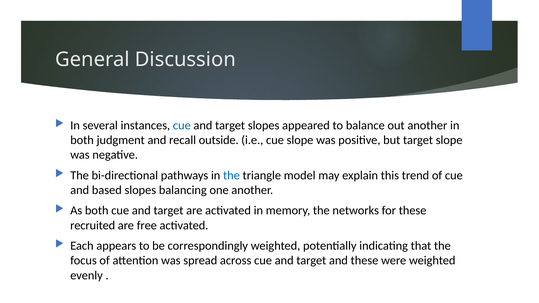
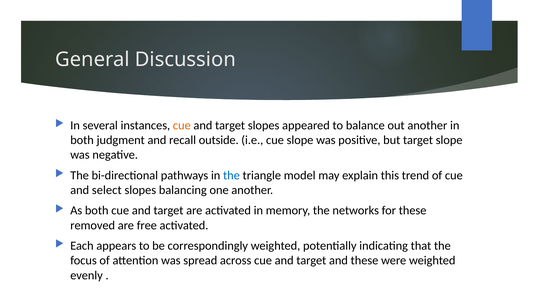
cue at (182, 125) colour: blue -> orange
based: based -> select
recruited: recruited -> removed
